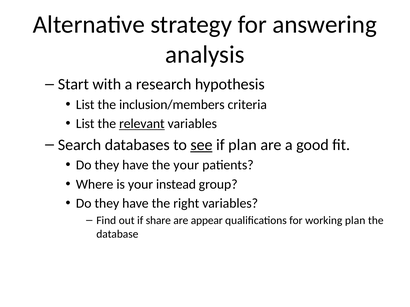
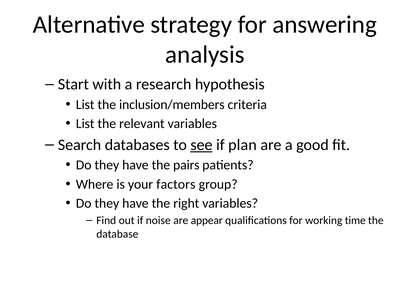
relevant underline: present -> none
the your: your -> pairs
instead: instead -> factors
share: share -> noise
working plan: plan -> time
